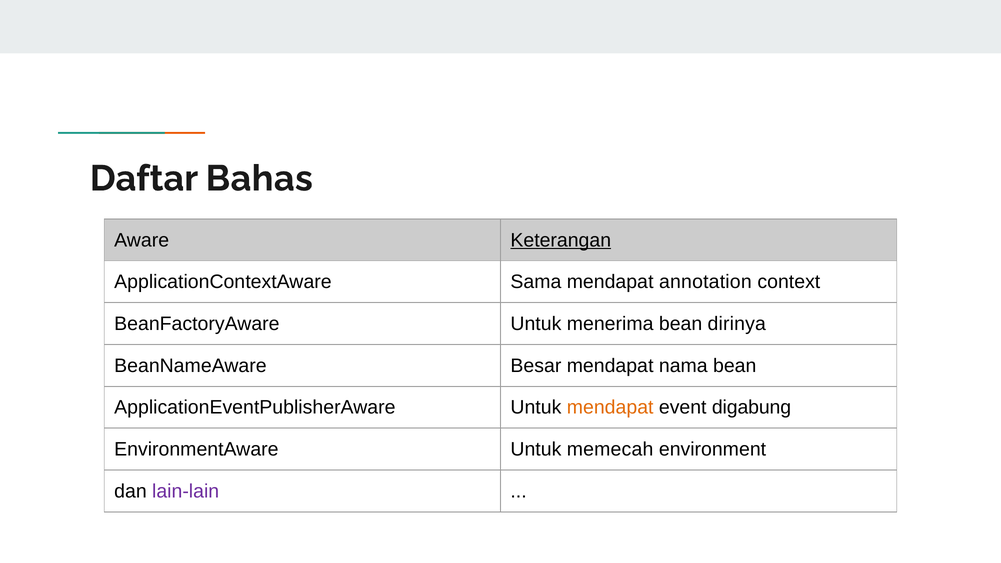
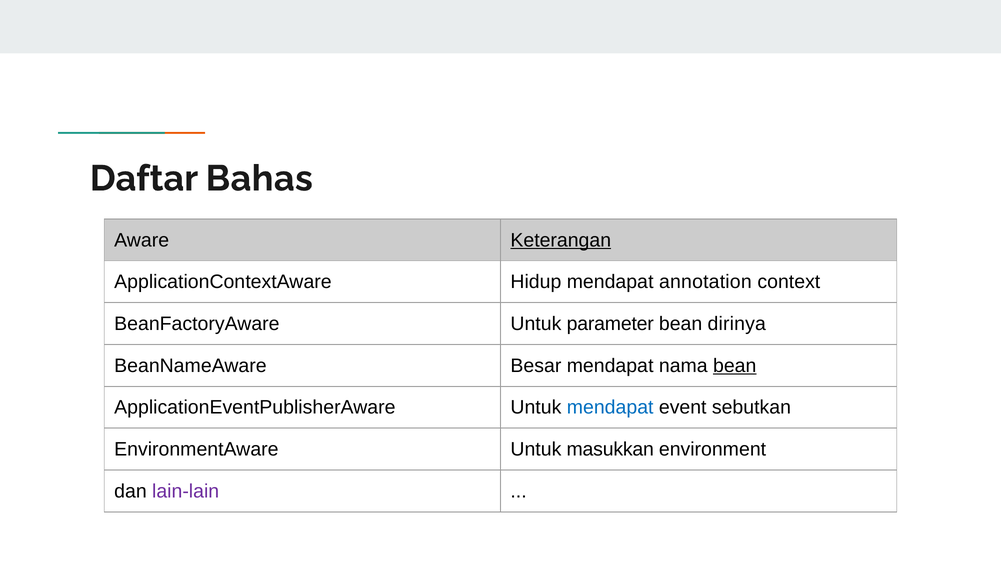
Sama: Sama -> Hidup
menerima: menerima -> parameter
bean at (735, 366) underline: none -> present
mendapat at (610, 408) colour: orange -> blue
digabung: digabung -> sebutkan
memecah: memecah -> masukkan
